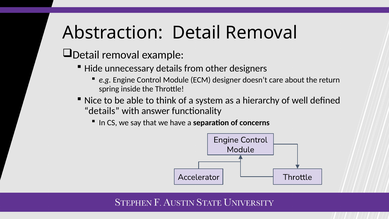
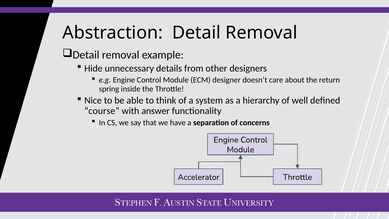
details at (102, 111): details -> course
